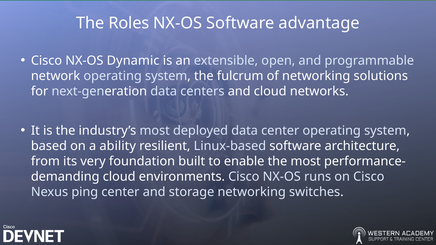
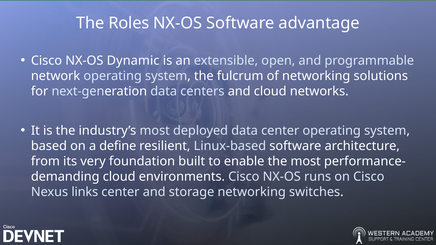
ability: ability -> define
ping: ping -> links
